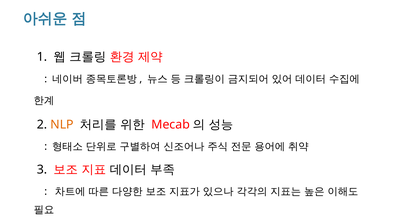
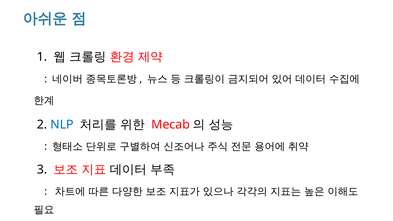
NLP colour: orange -> blue
